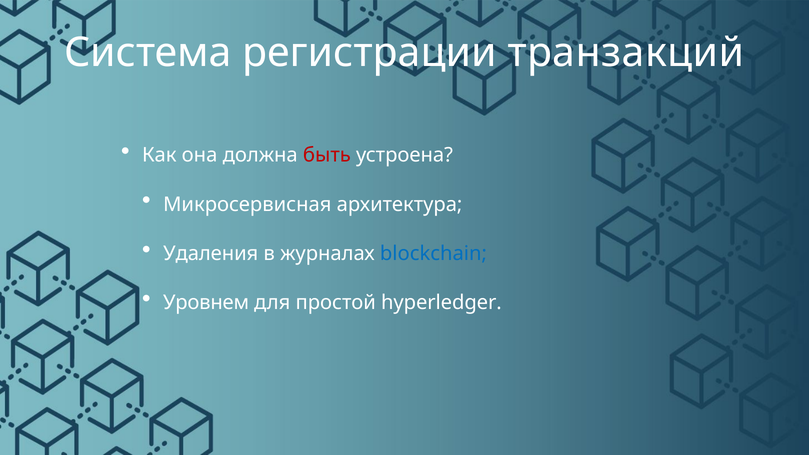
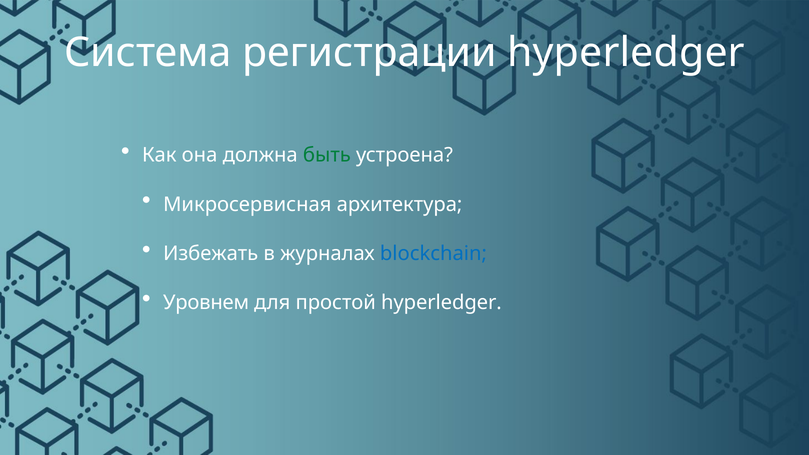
регистрации транзакций: транзакций -> hyperledger
быть colour: red -> green
Удаления: Удаления -> Избежать
